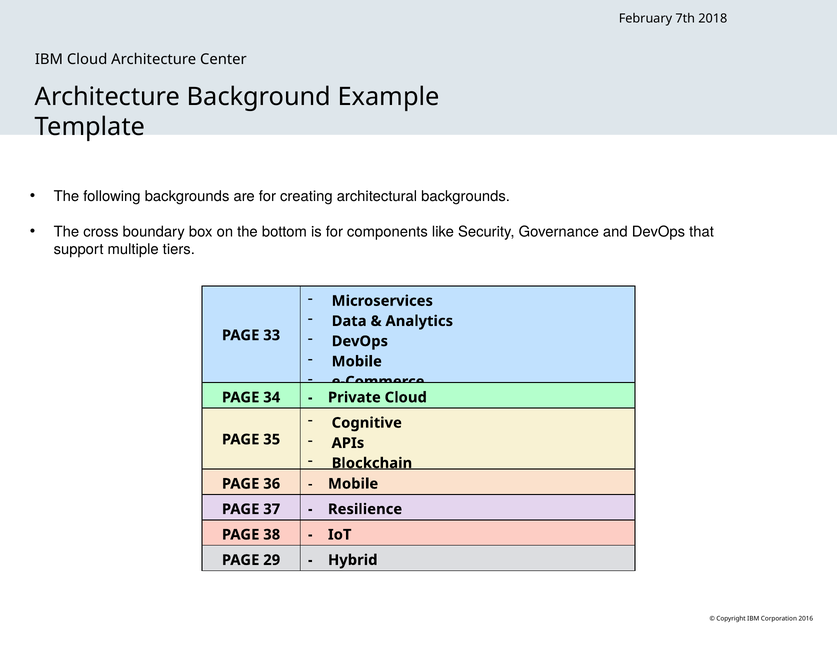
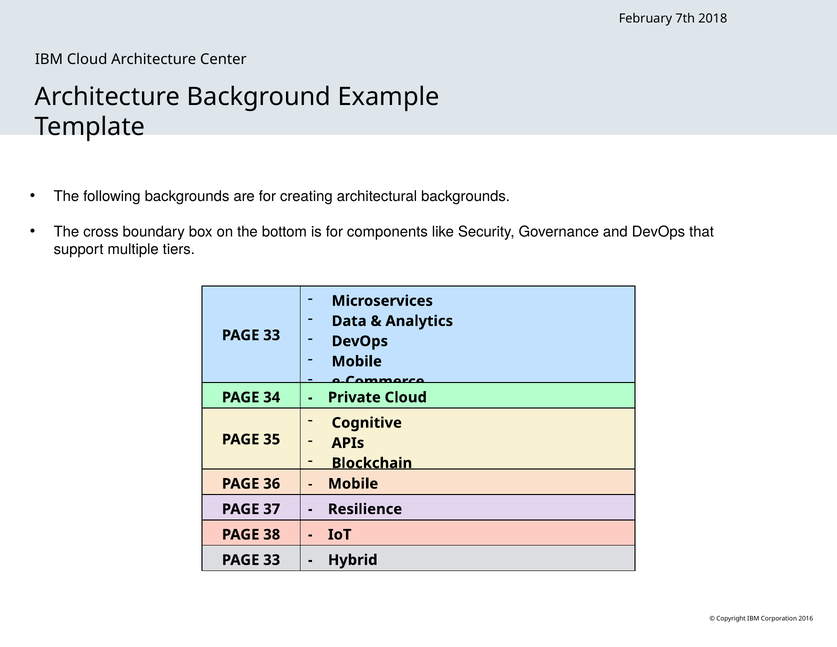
29 at (272, 560): 29 -> 33
